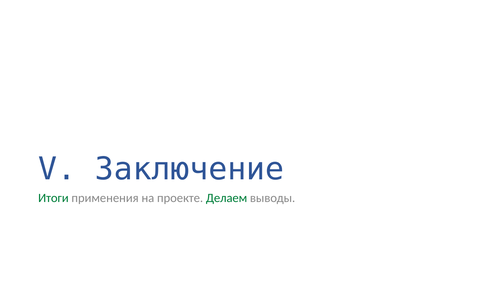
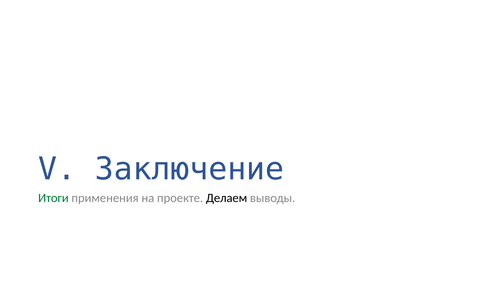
Делаем colour: green -> black
